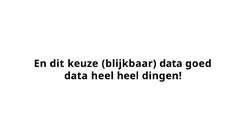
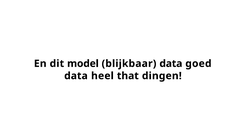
keuze: keuze -> model
heel heel: heel -> that
